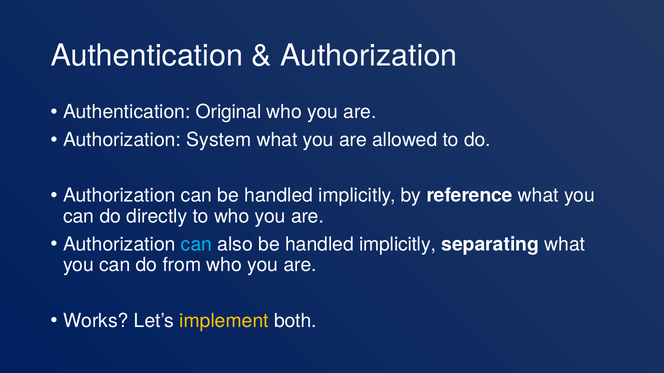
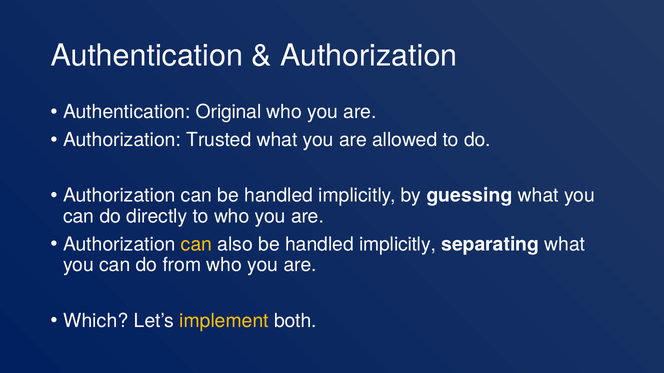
System: System -> Trusted
reference: reference -> guessing
can at (197, 245) colour: light blue -> yellow
Works: Works -> Which
